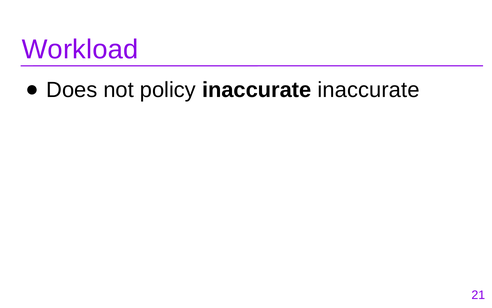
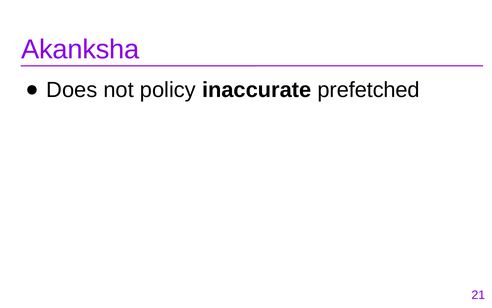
Workload: Workload -> Akanksha
inaccurate inaccurate: inaccurate -> prefetched
